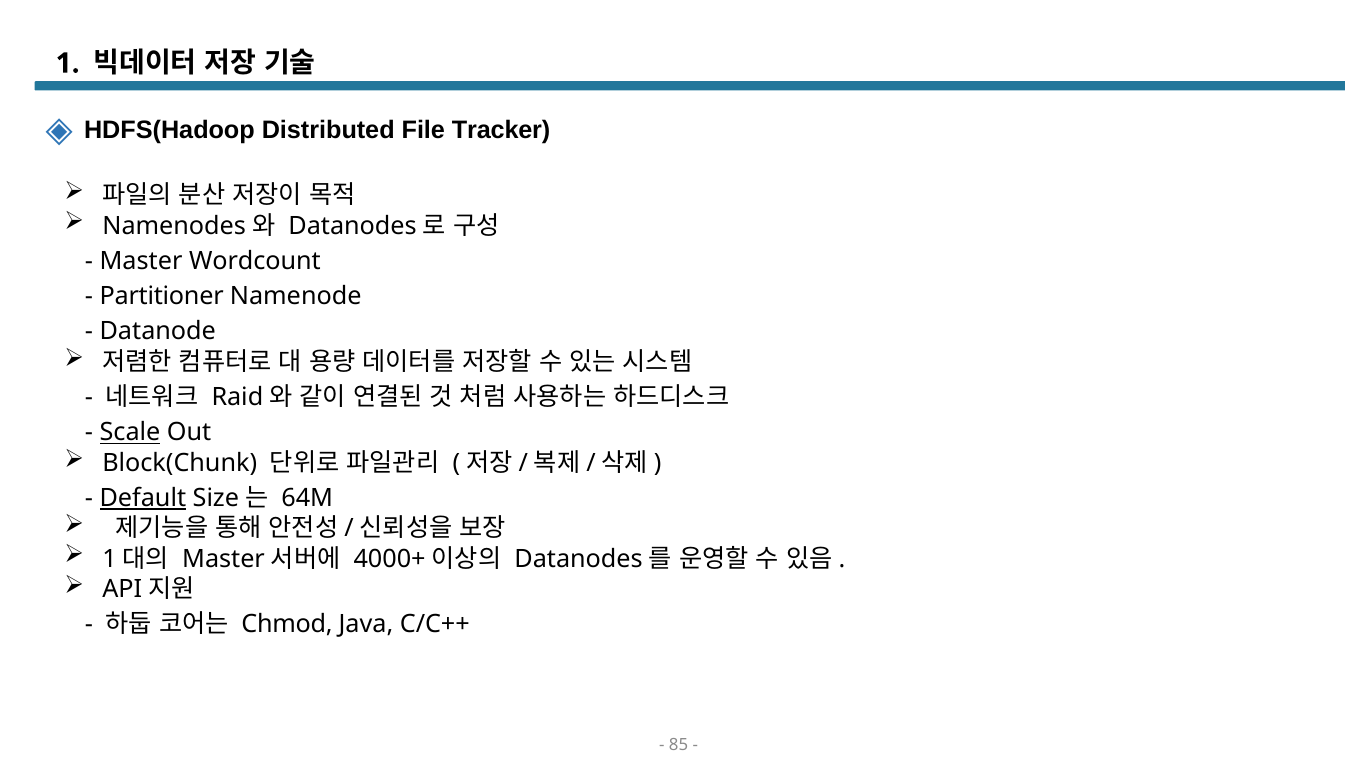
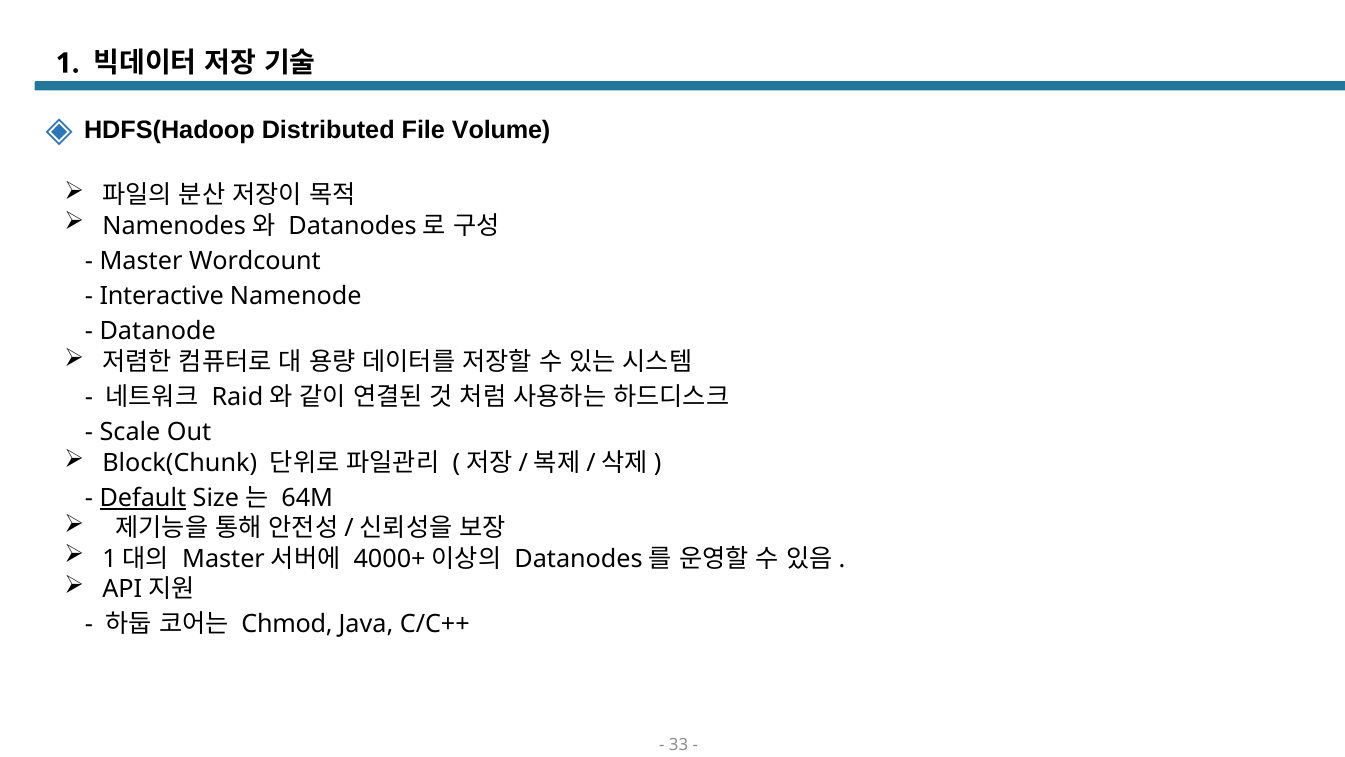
Tracker: Tracker -> Volume
Partitioner: Partitioner -> Interactive
Scale underline: present -> none
85: 85 -> 33
